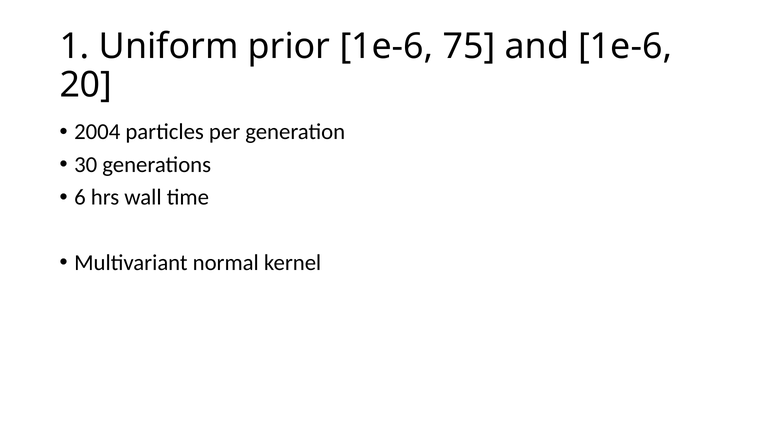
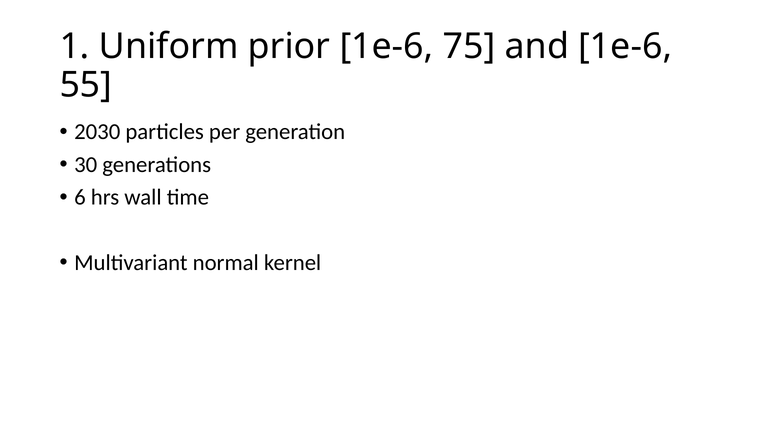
20: 20 -> 55
2004: 2004 -> 2030
